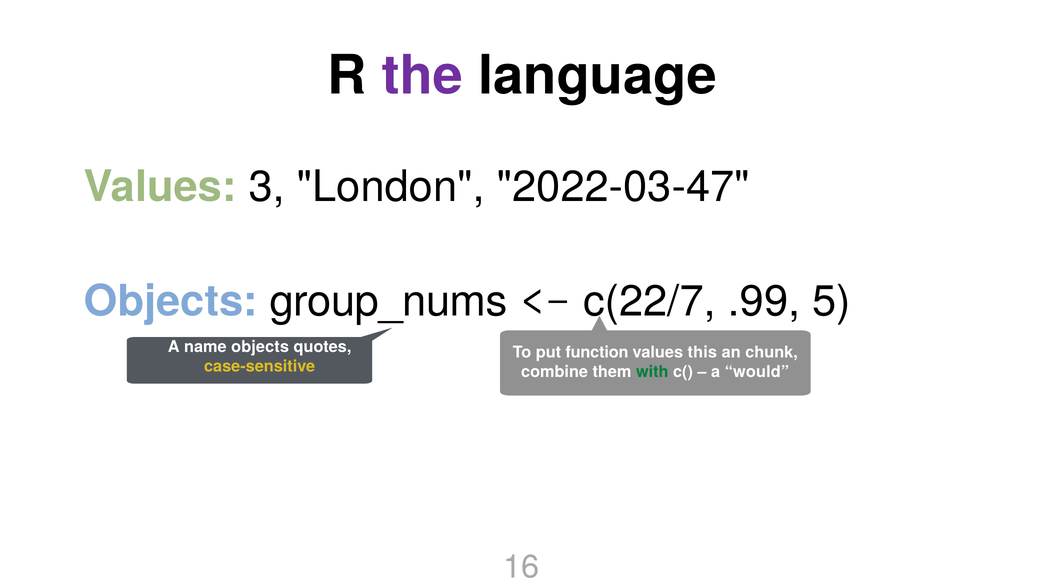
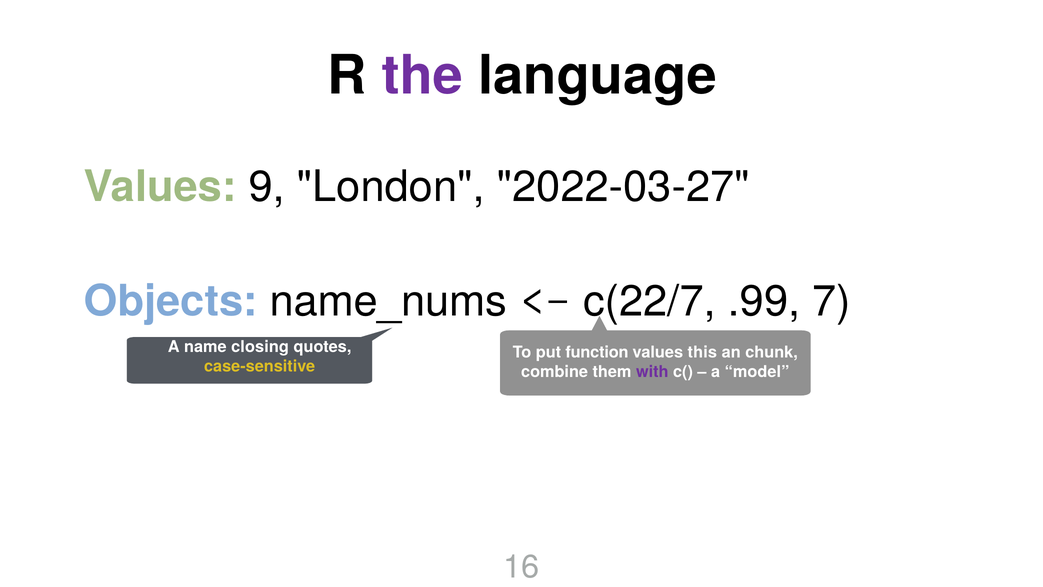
3: 3 -> 9
2022-03-47: 2022-03-47 -> 2022-03-27
group_nums: group_nums -> name_nums
5: 5 -> 7
name objects: objects -> closing
with colour: green -> purple
would: would -> model
